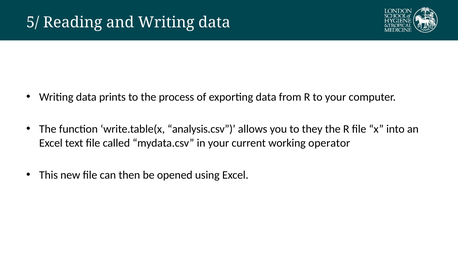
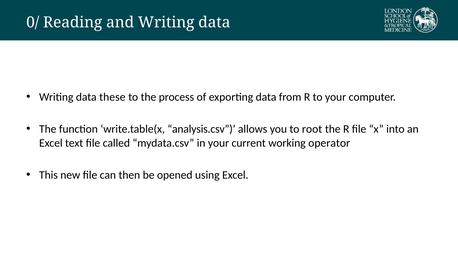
5/: 5/ -> 0/
prints: prints -> these
they: they -> root
